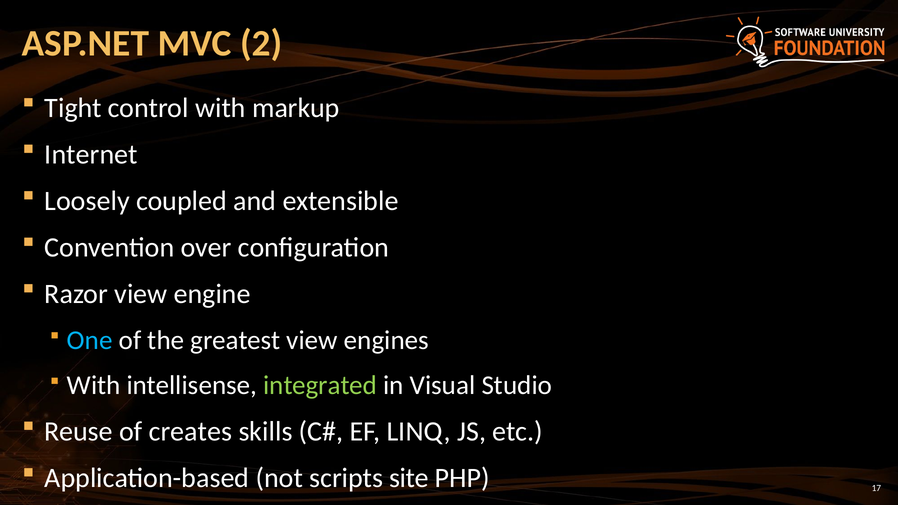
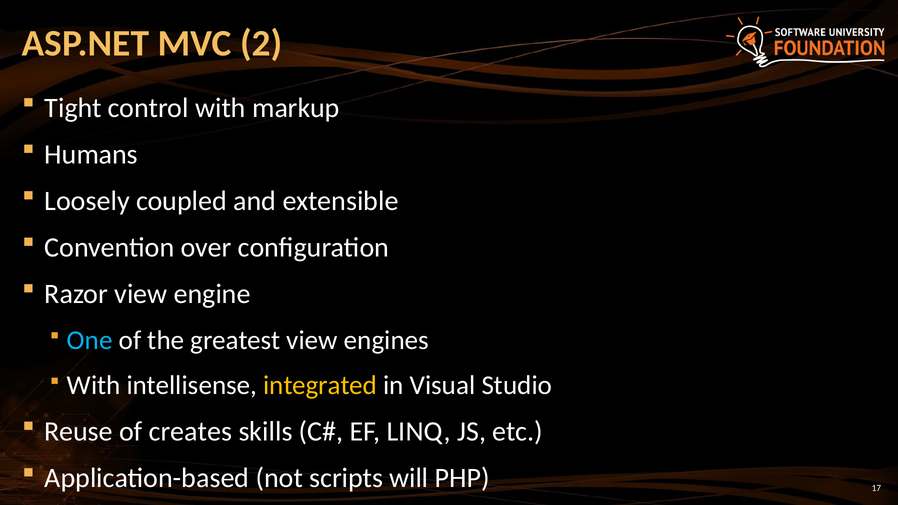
Internet: Internet -> Humans
integrated colour: light green -> yellow
site: site -> will
